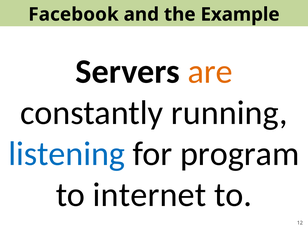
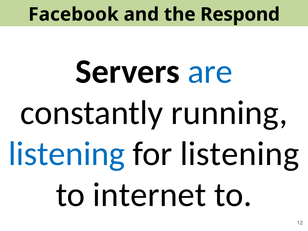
Example: Example -> Respond
are colour: orange -> blue
for program: program -> listening
